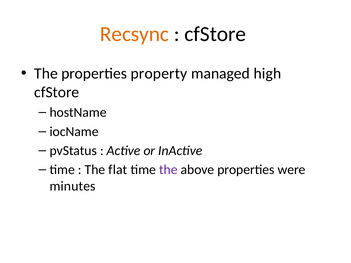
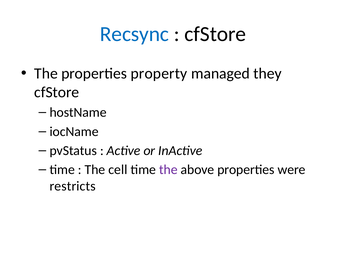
Recsync colour: orange -> blue
high: high -> they
flat: flat -> cell
minutes: minutes -> restricts
